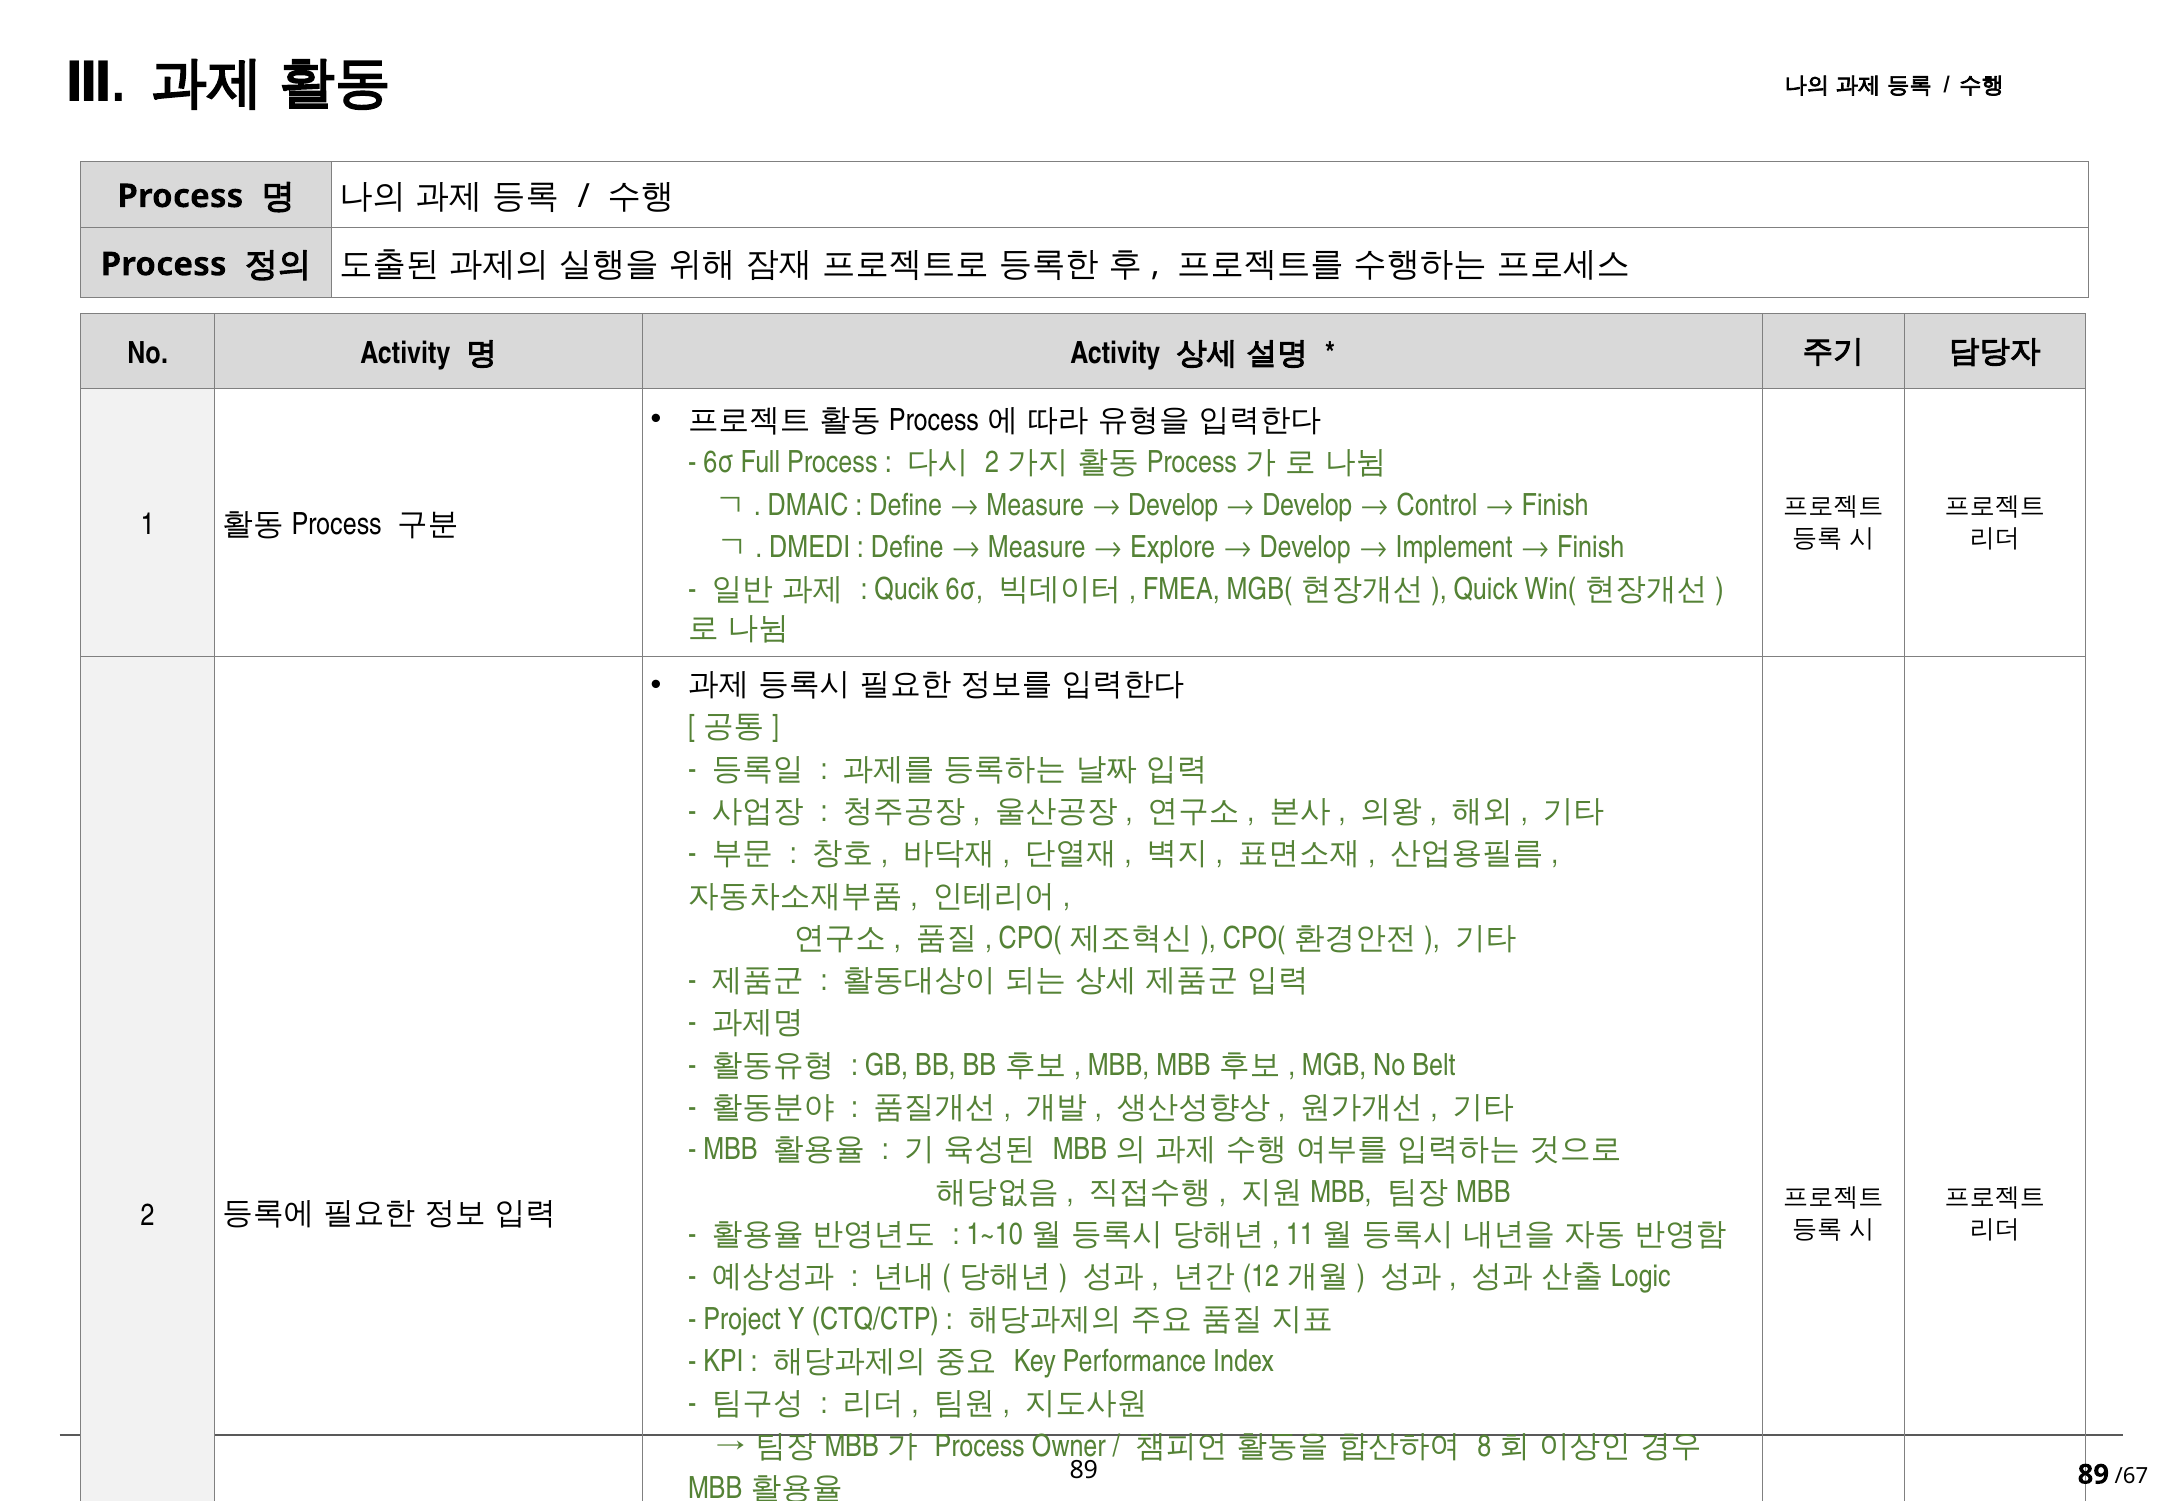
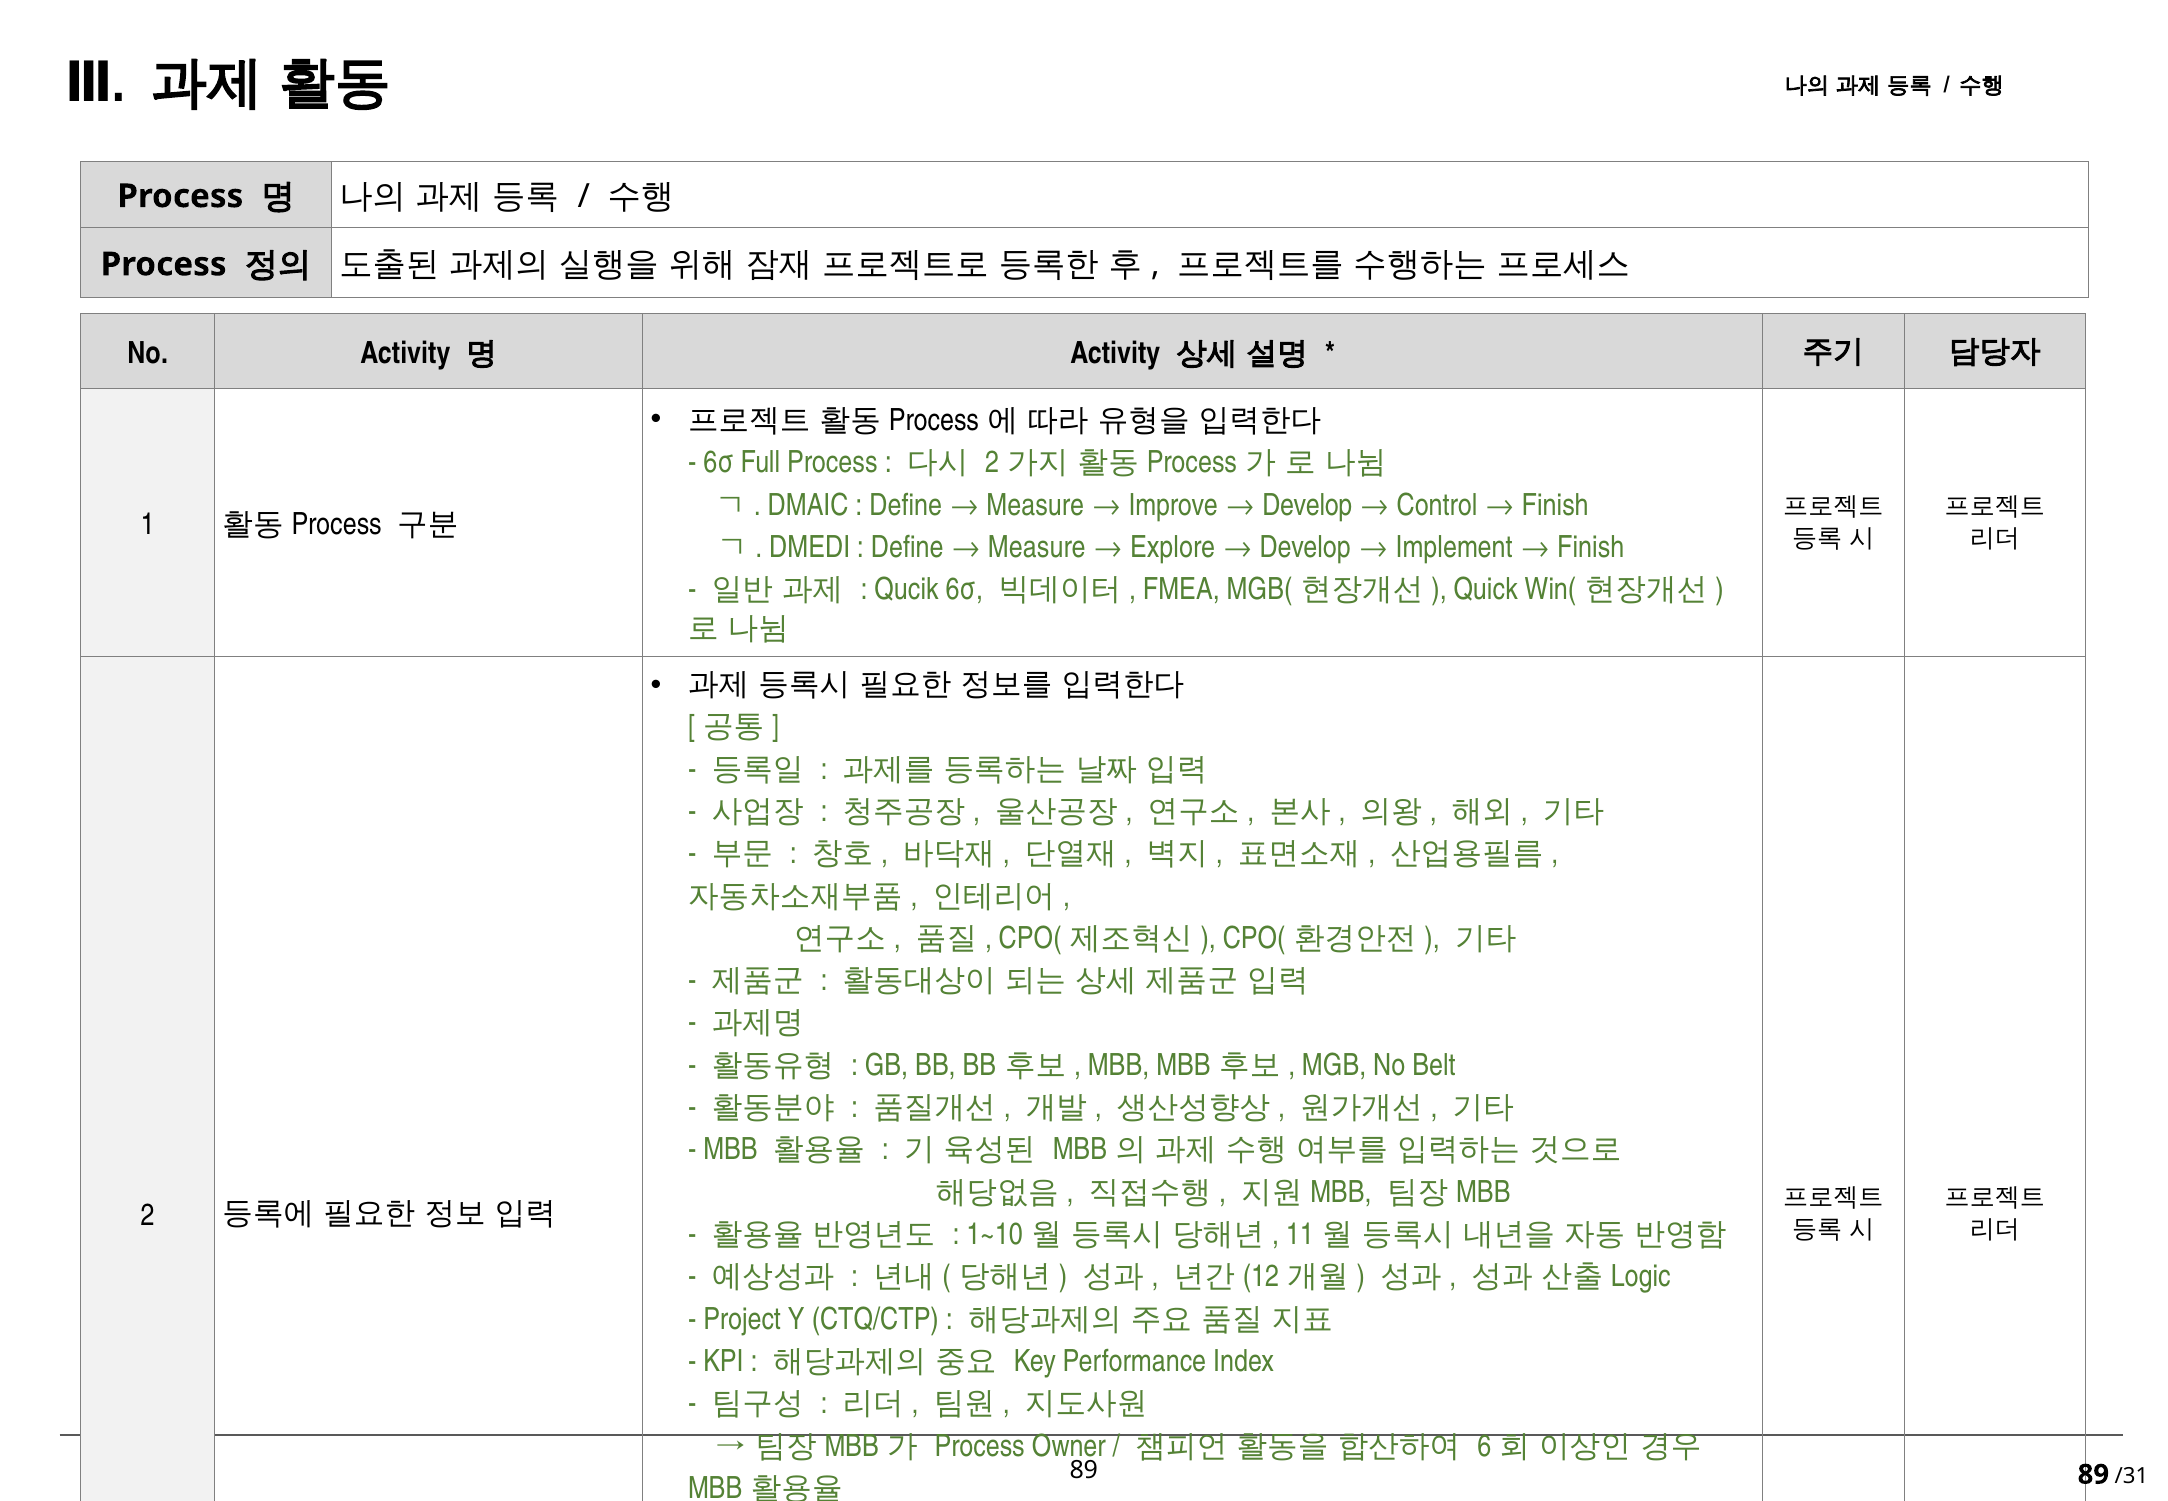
Develop at (1173, 505): Develop -> Improve
8: 8 -> 6
/67: /67 -> /31
